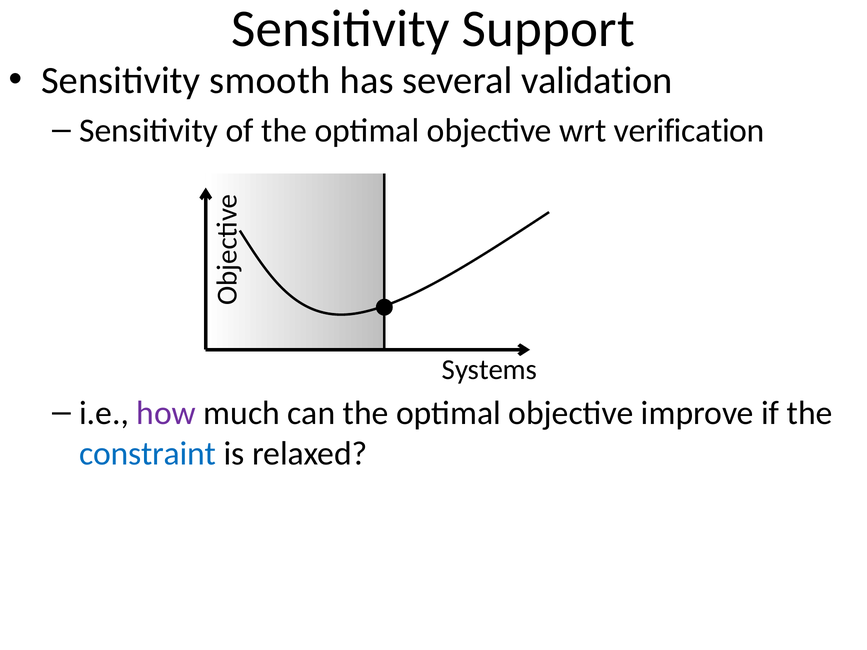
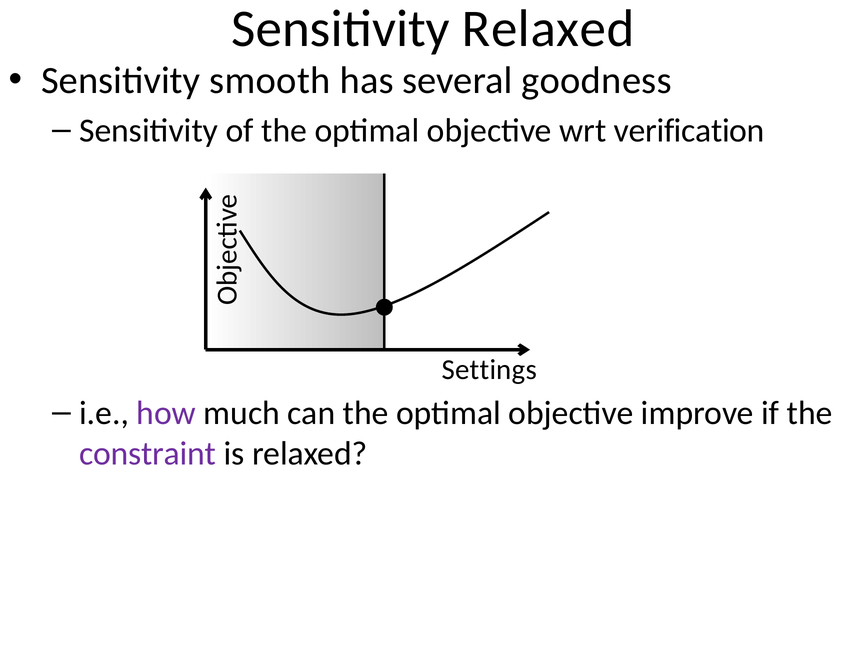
Sensitivity Support: Support -> Relaxed
validation: validation -> goodness
Systems: Systems -> Settings
constraint colour: blue -> purple
